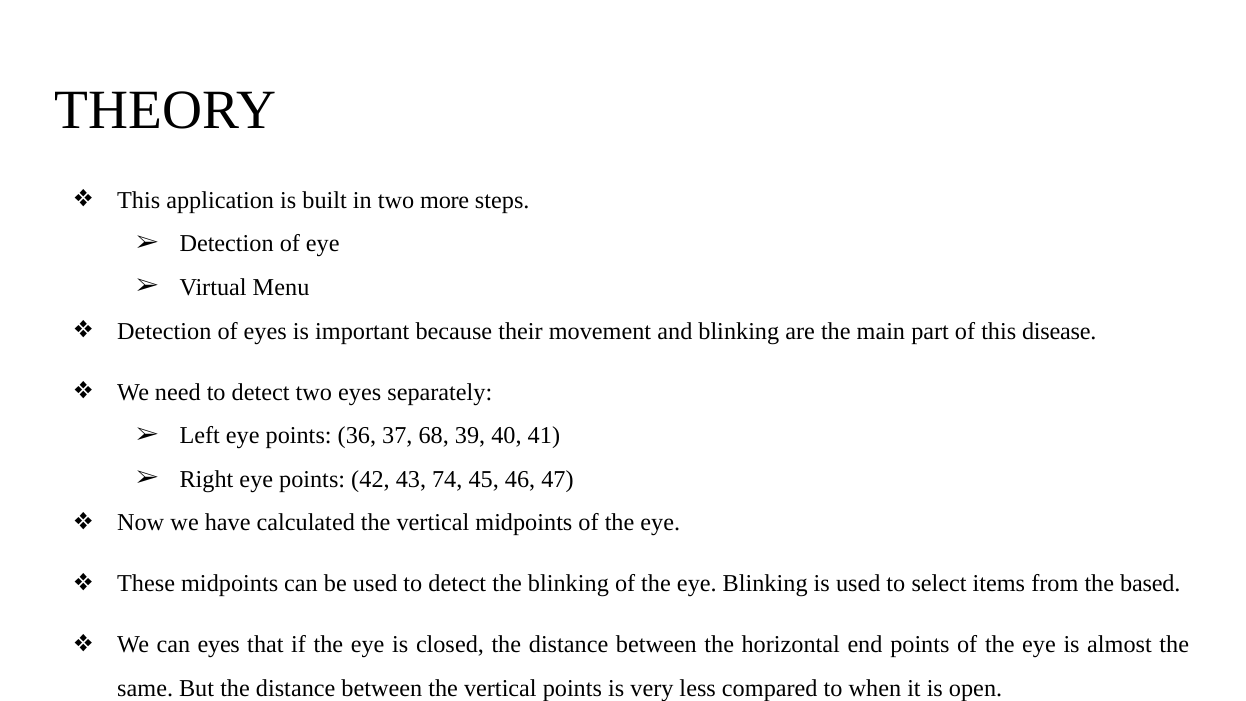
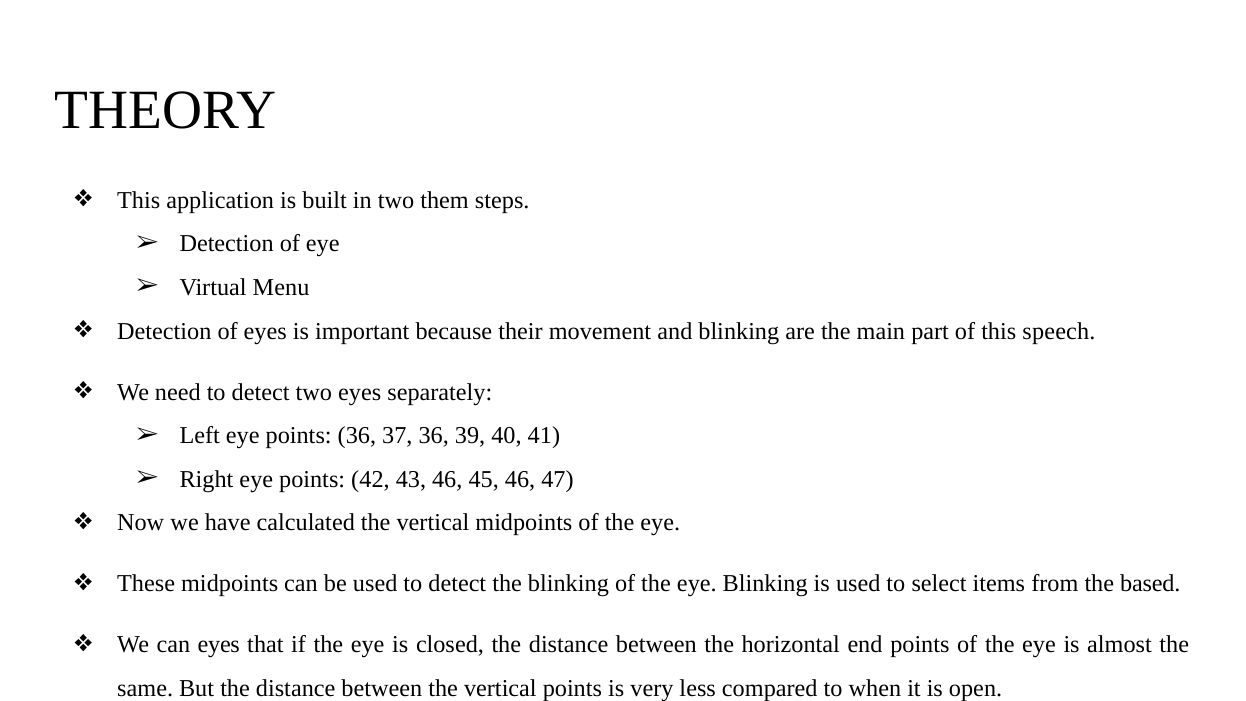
more: more -> them
disease: disease -> speech
37 68: 68 -> 36
43 74: 74 -> 46
